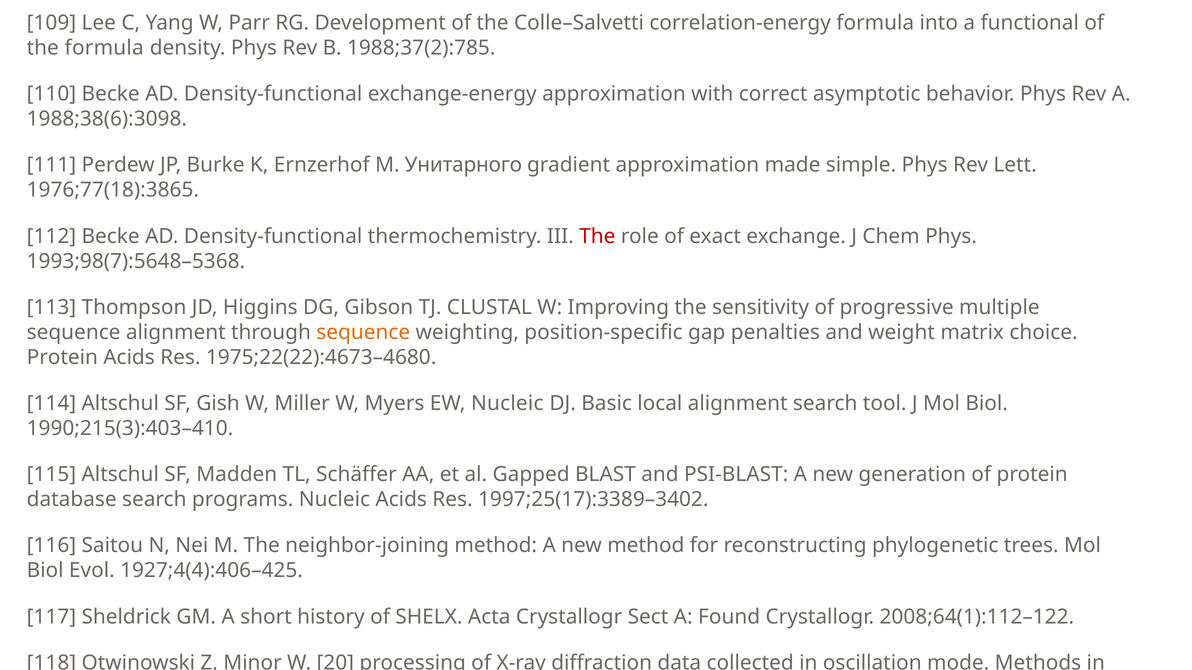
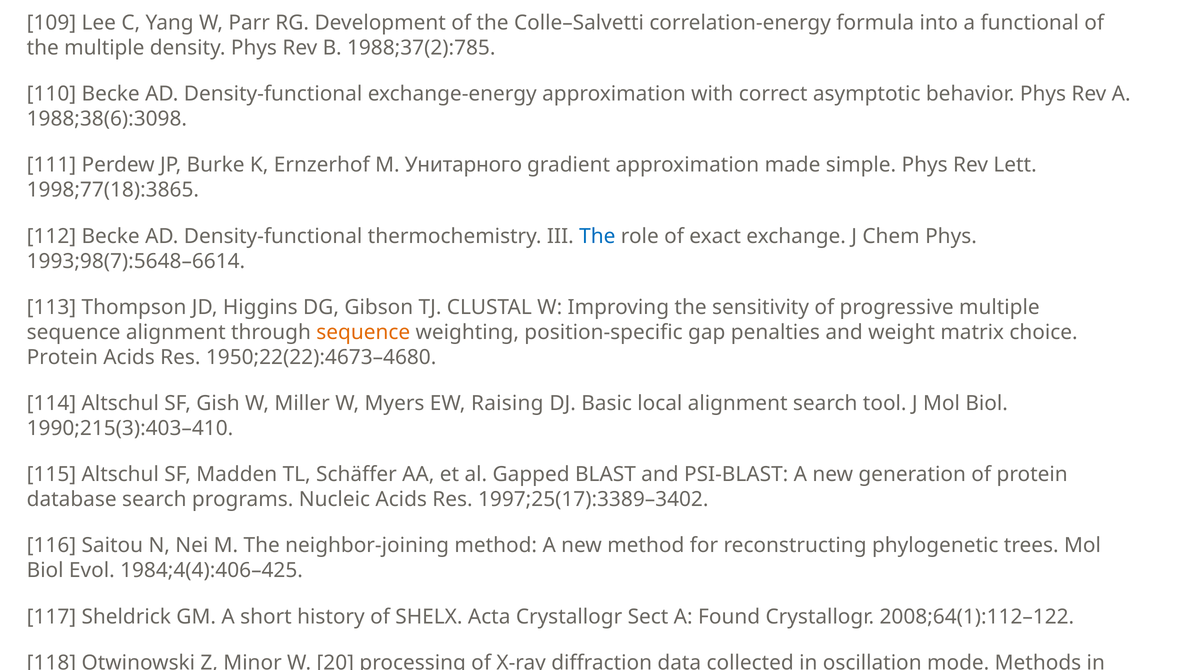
the formula: formula -> multiple
1976;77(18):3865: 1976;77(18):3865 -> 1998;77(18):3865
The at (597, 236) colour: red -> blue
1993;98(7):5648–5368: 1993;98(7):5648–5368 -> 1993;98(7):5648–6614
1975;22(22):4673–4680: 1975;22(22):4673–4680 -> 1950;22(22):4673–4680
EW Nucleic: Nucleic -> Raising
1927;4(4):406–425: 1927;4(4):406–425 -> 1984;4(4):406–425
